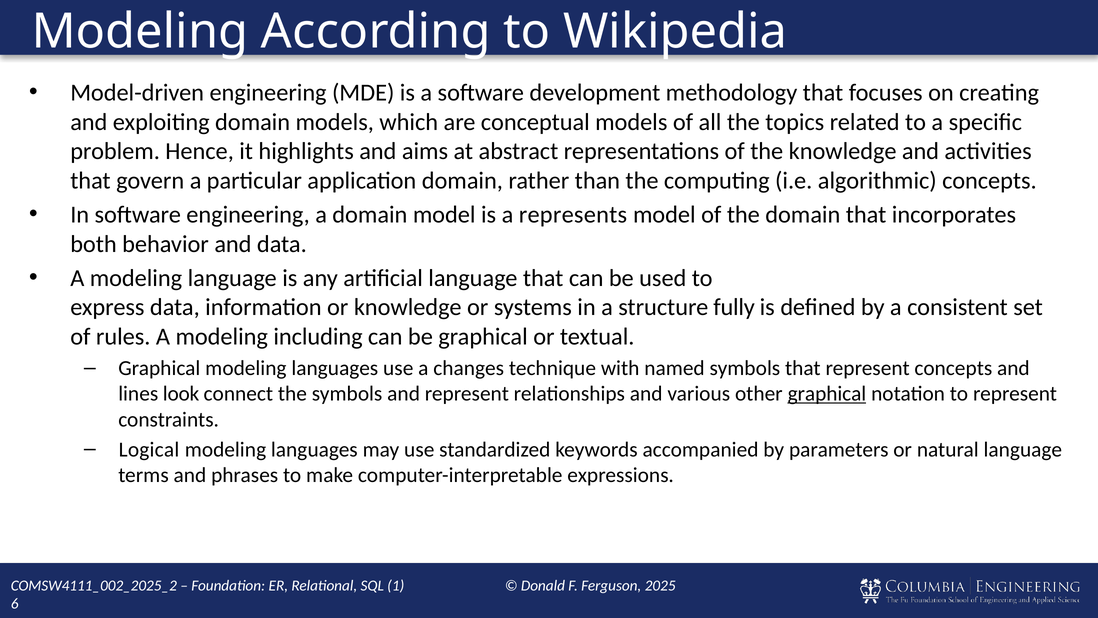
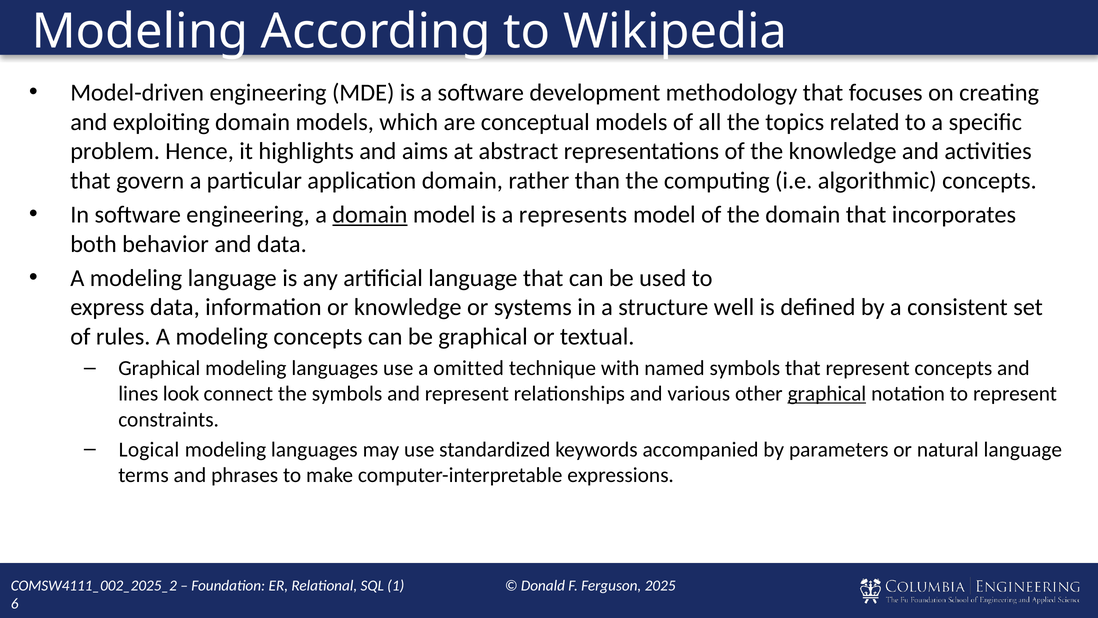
domain at (370, 215) underline: none -> present
fully: fully -> well
modeling including: including -> concepts
changes: changes -> omitted
